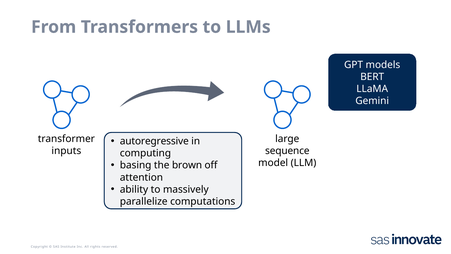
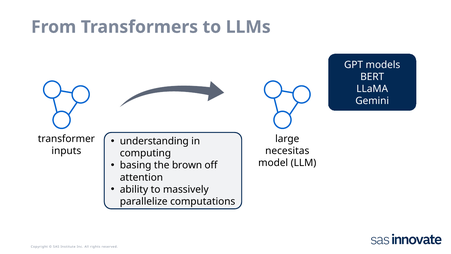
autoregressive: autoregressive -> understanding
sequence: sequence -> necesitas
